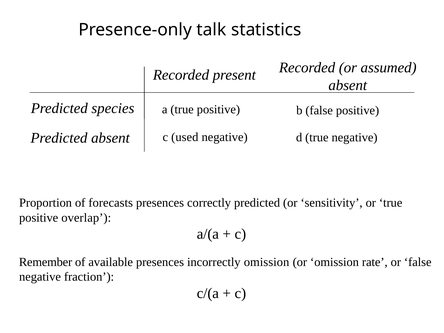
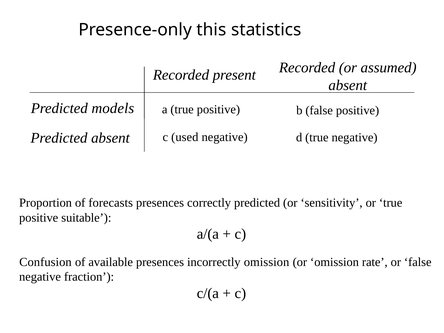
talk: talk -> this
species: species -> models
overlap: overlap -> suitable
Remember: Remember -> Confusion
